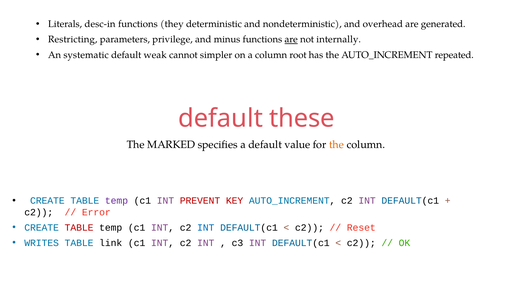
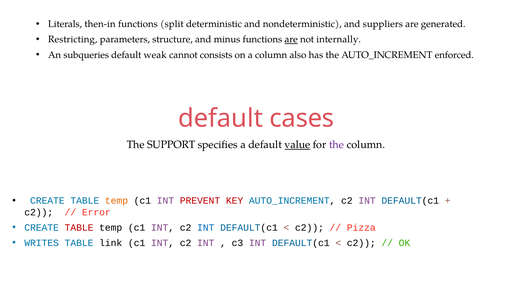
desc-in: desc-in -> then-in
they: they -> split
overhead: overhead -> suppliers
privilege: privilege -> structure
systematic: systematic -> subqueries
simpler: simpler -> consists
root: root -> also
repeated: repeated -> enforced
these: these -> cases
MARKED: MARKED -> SUPPORT
value underline: none -> present
the at (336, 145) colour: orange -> purple
temp at (116, 201) colour: purple -> orange
Reset: Reset -> Pizza
